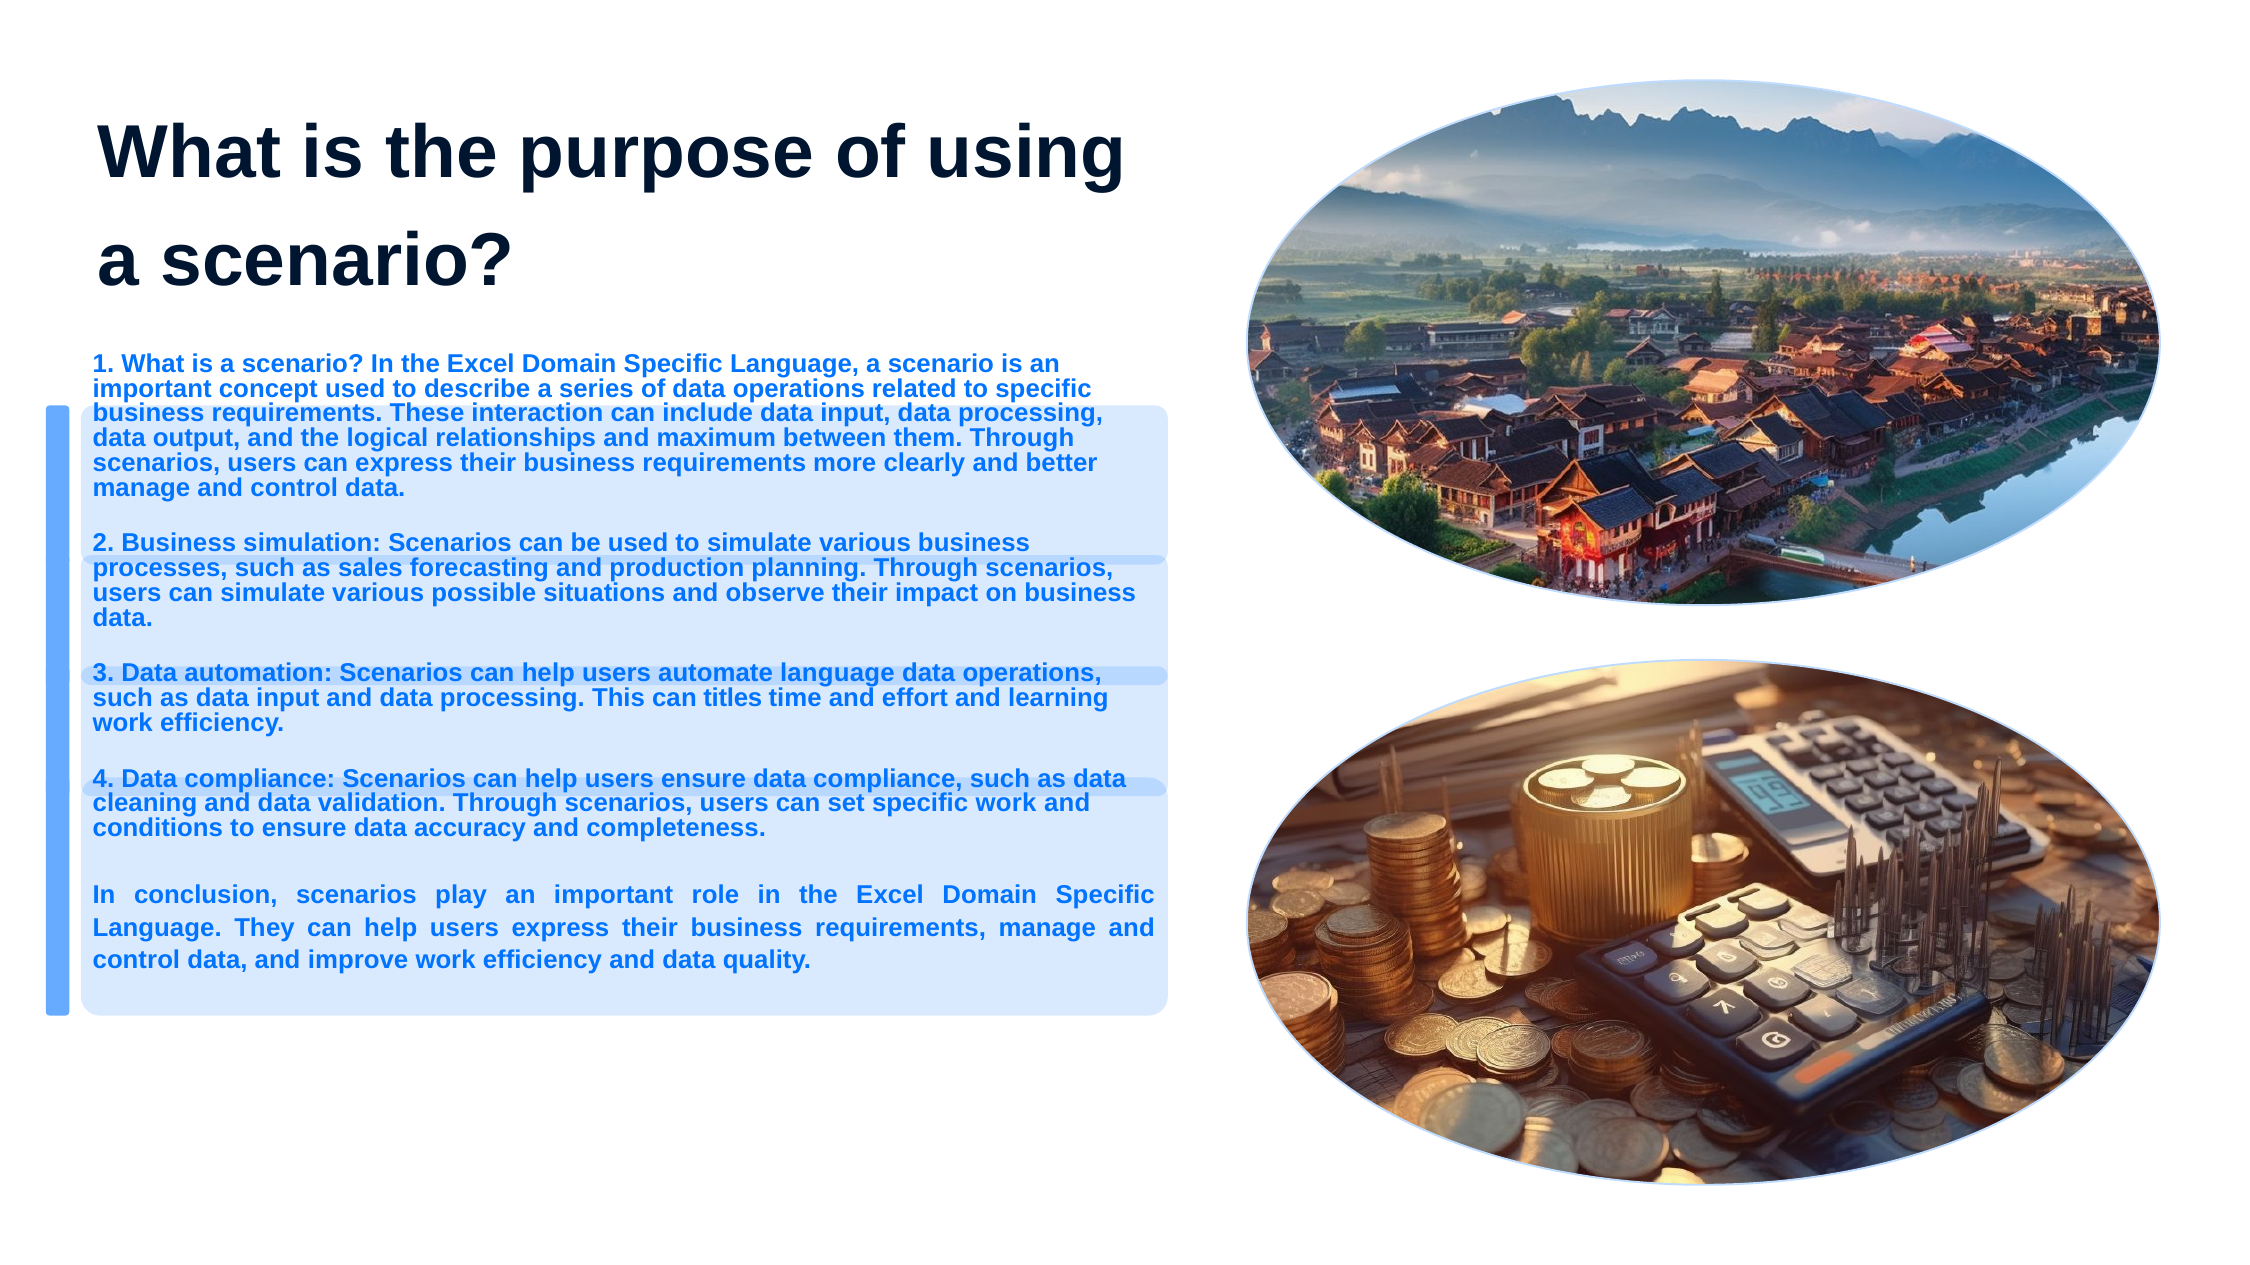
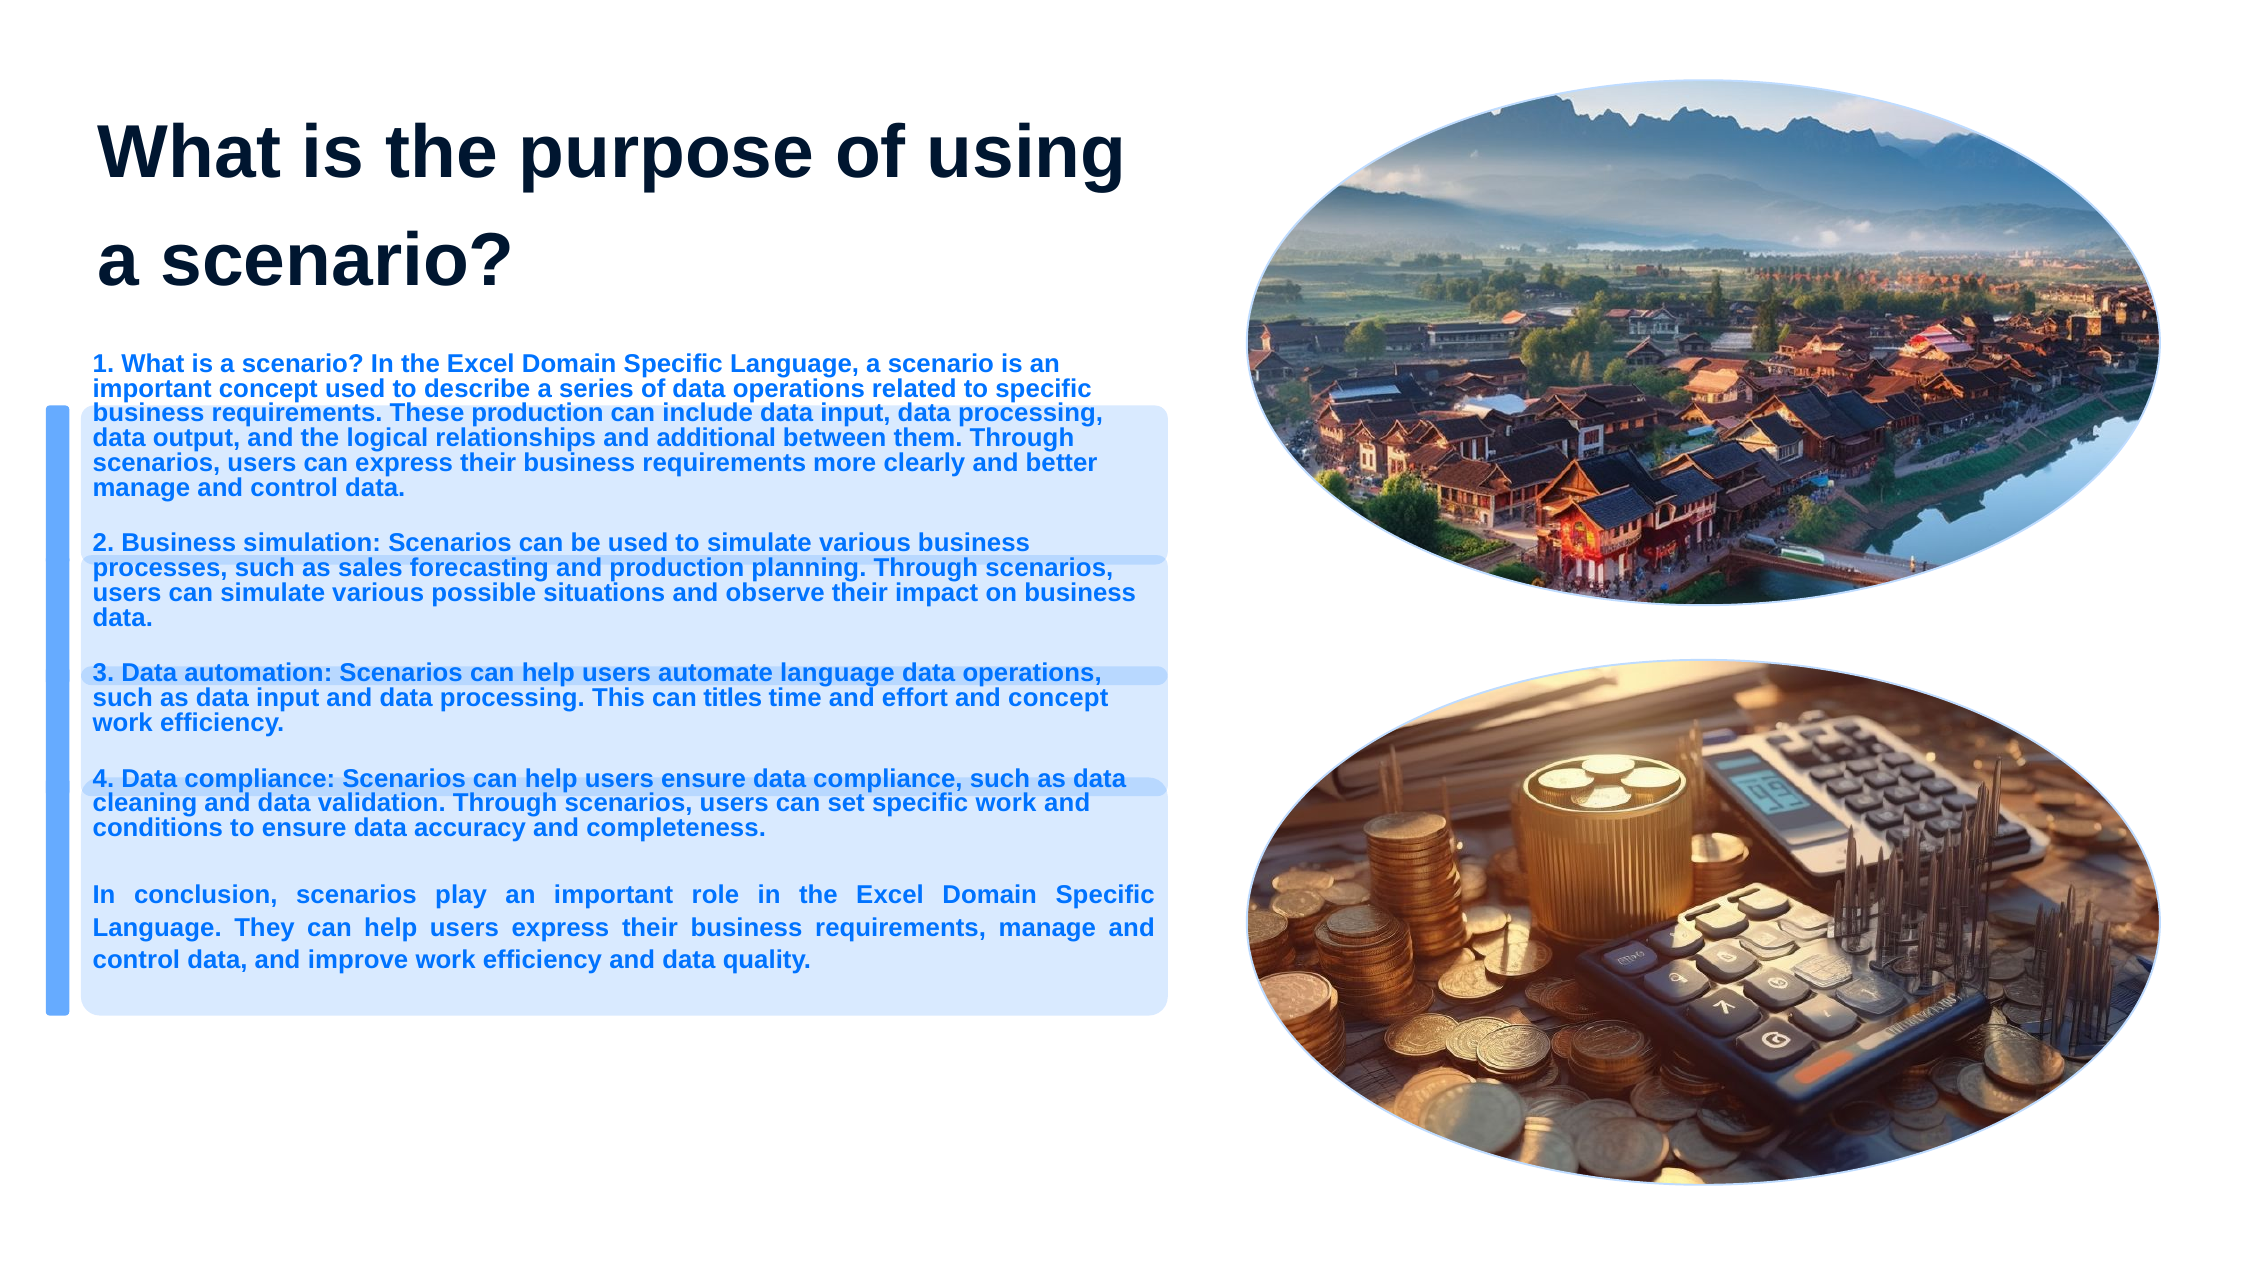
These interaction: interaction -> production
maximum: maximum -> additional
and learning: learning -> concept
